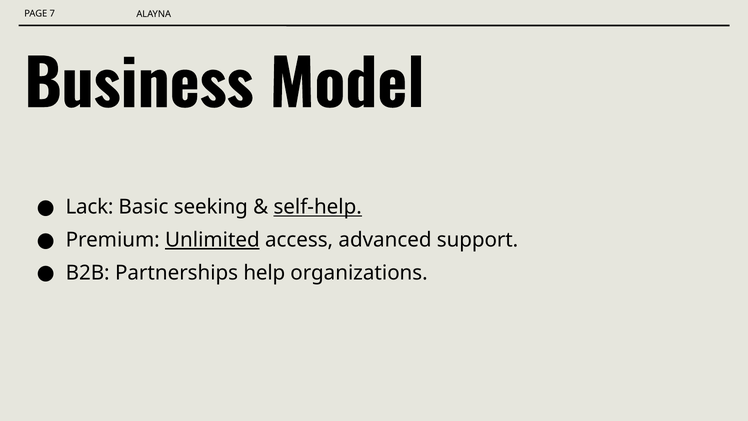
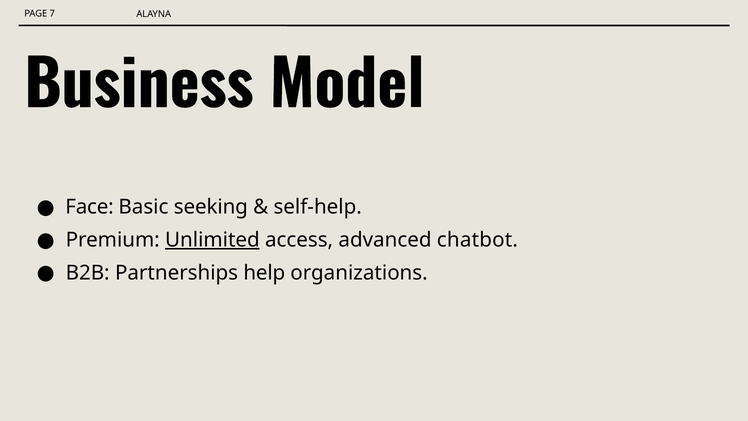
Lack: Lack -> Face
self-help underline: present -> none
support: support -> chatbot
